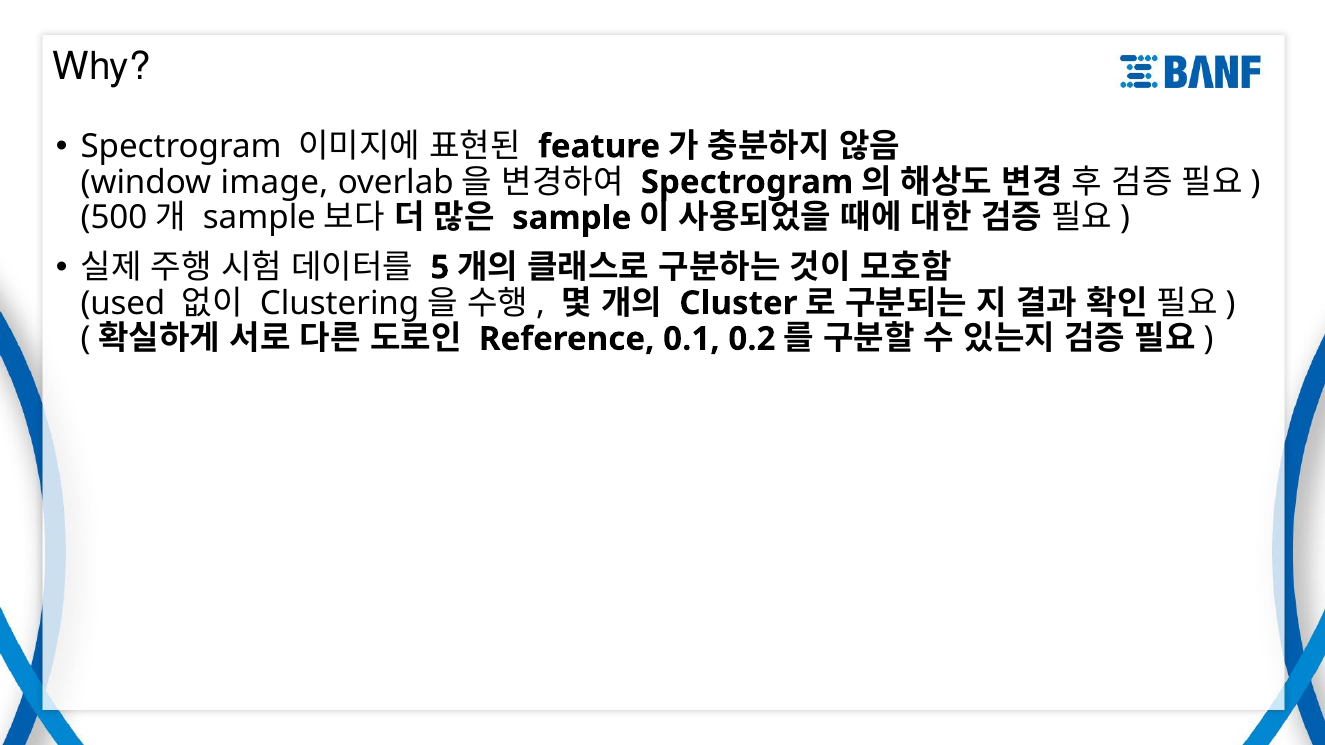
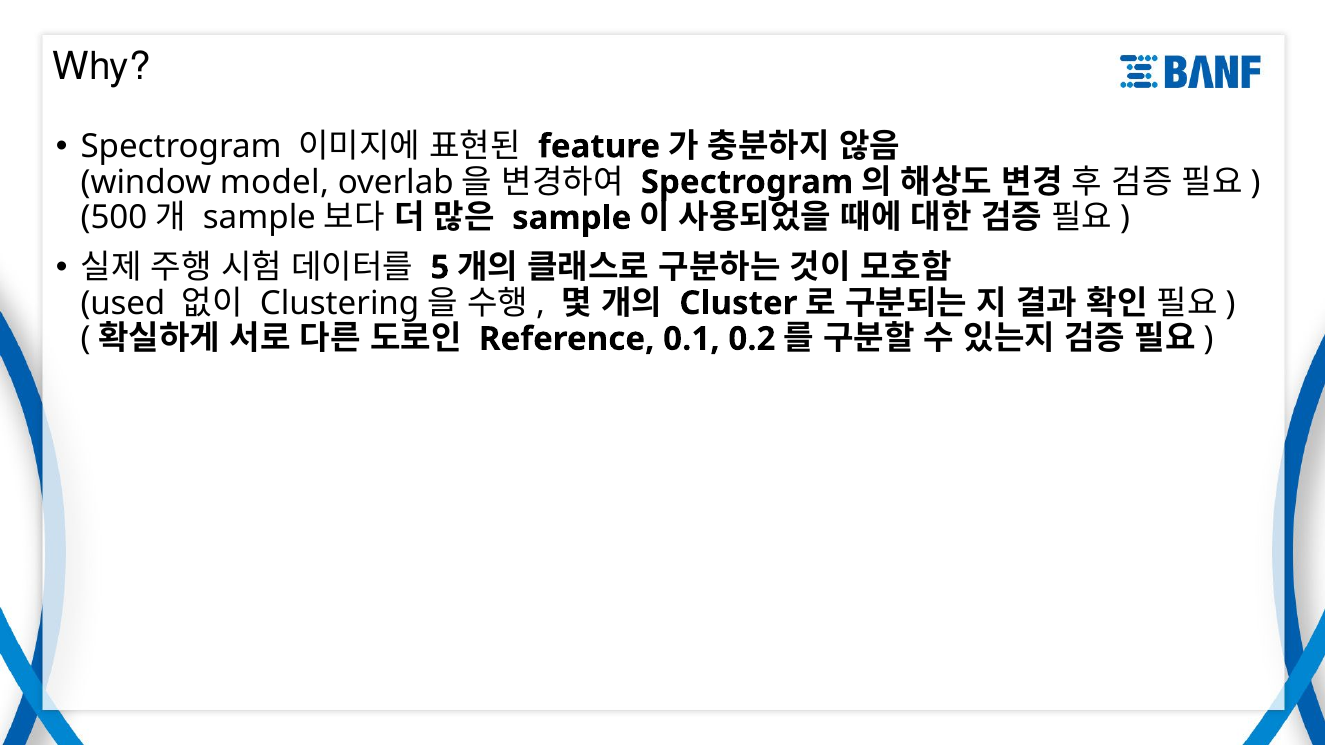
image: image -> model
